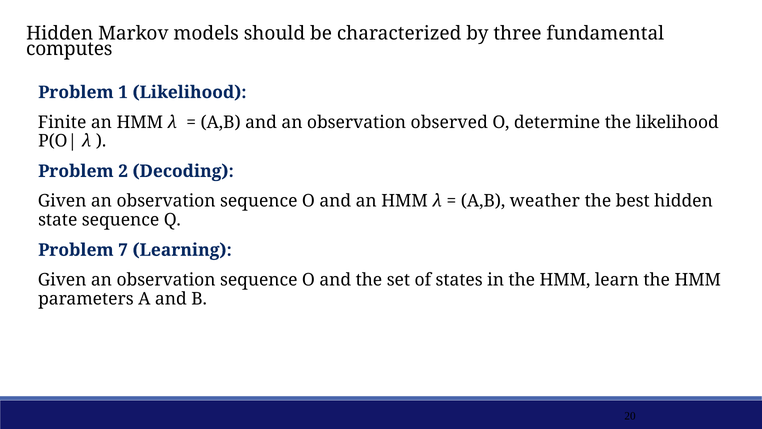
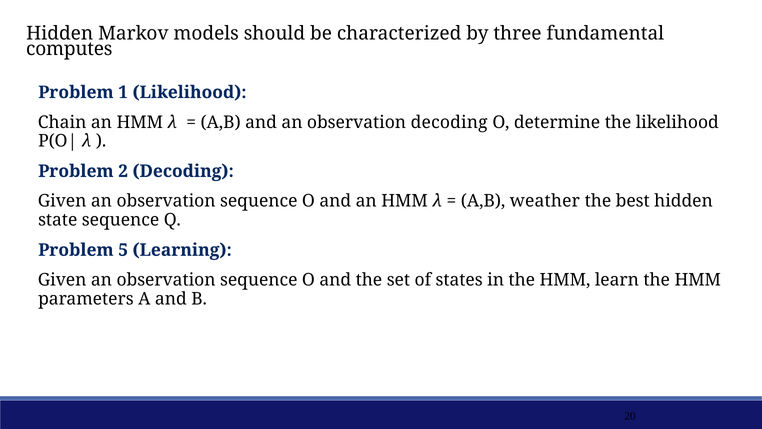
Finite: Finite -> Chain
observation observed: observed -> decoding
7: 7 -> 5
